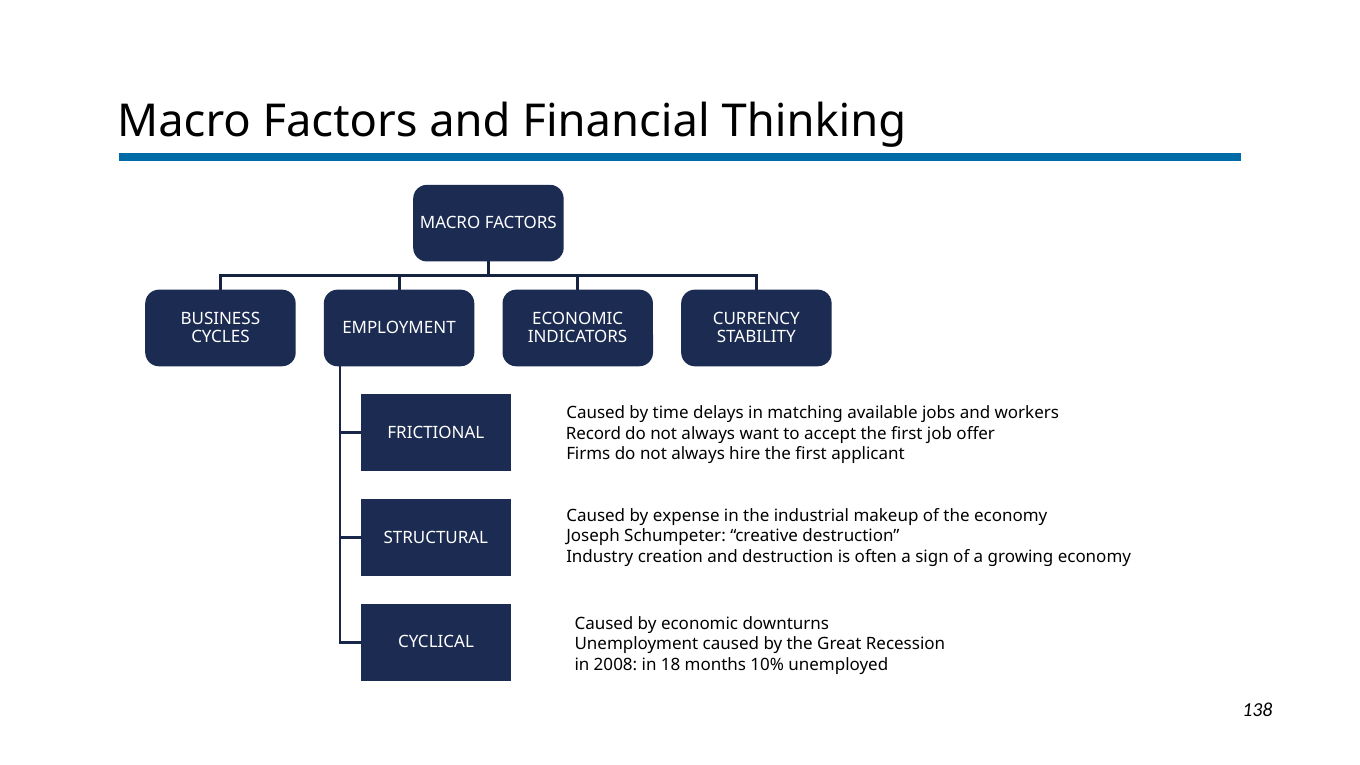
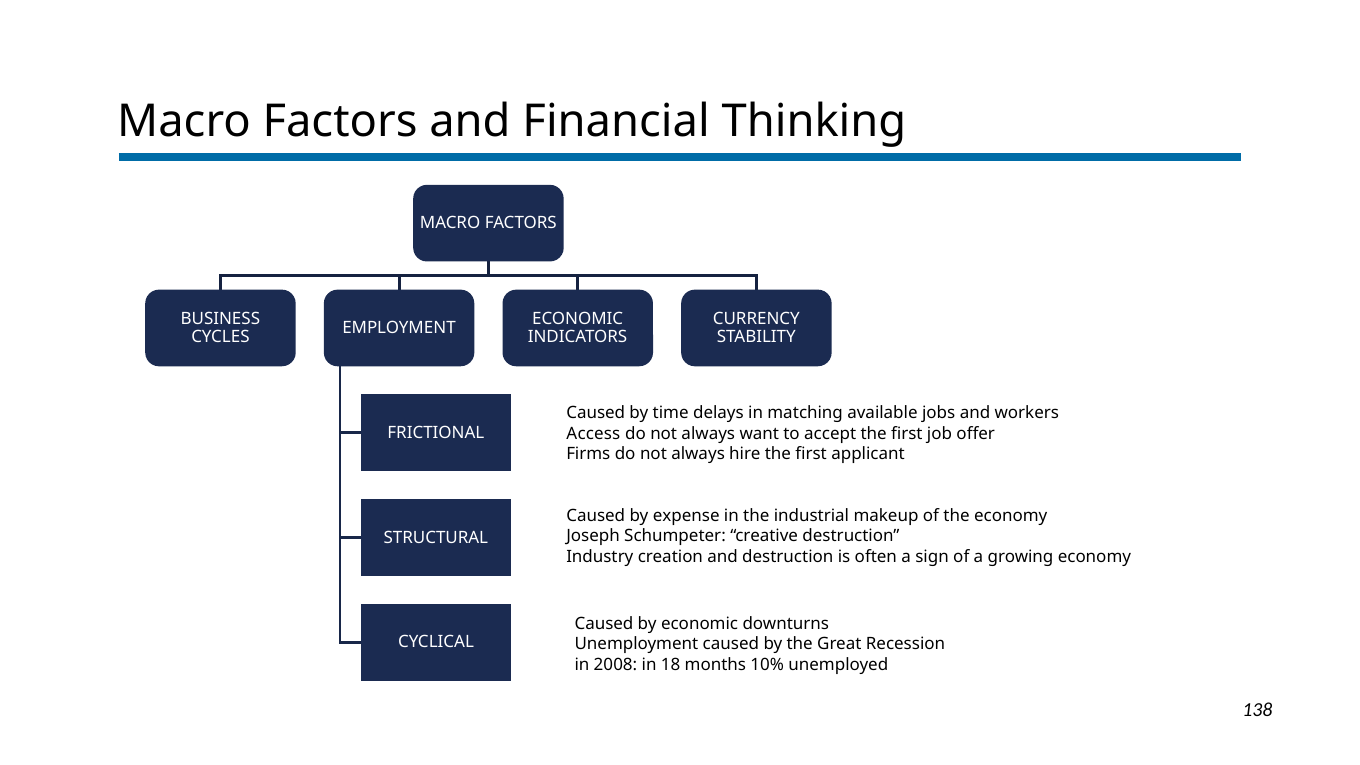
Record: Record -> Access
